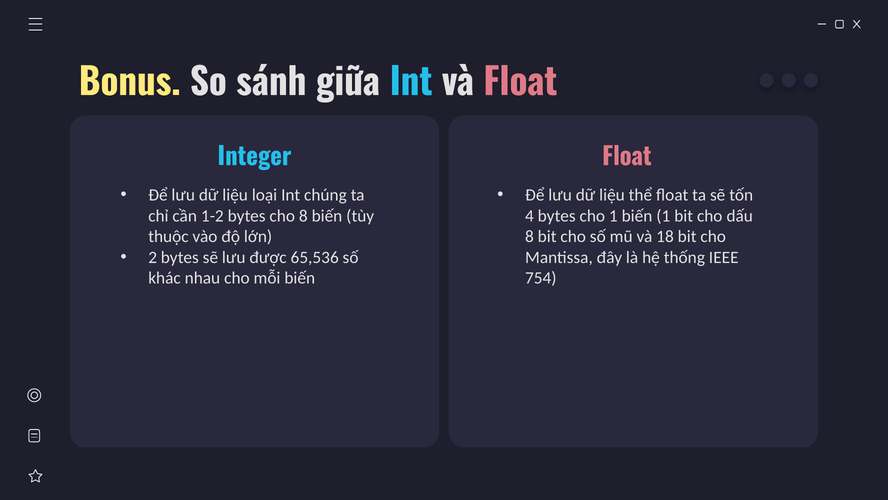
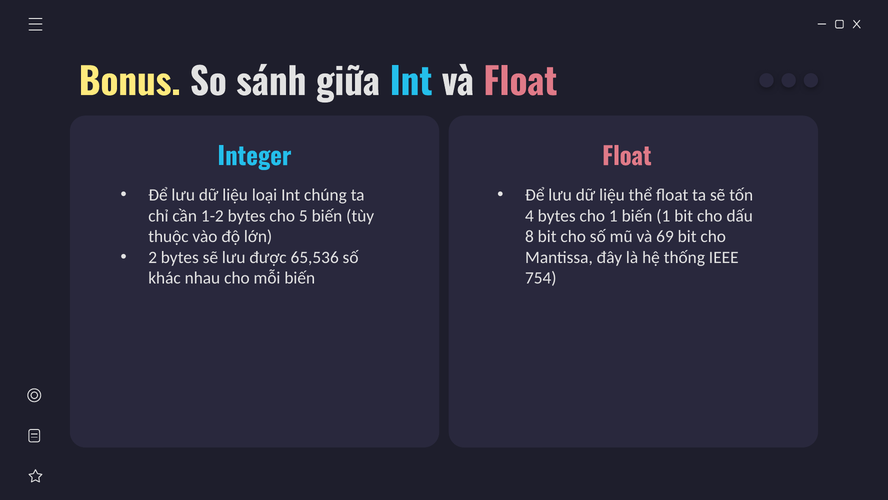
cho 8: 8 -> 5
18: 18 -> 69
